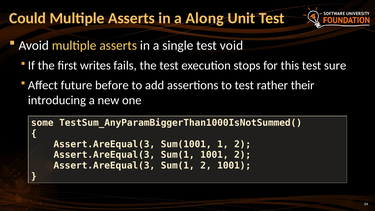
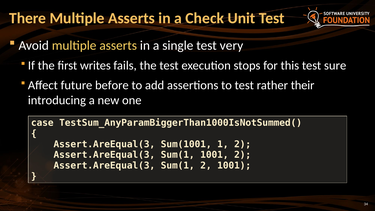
Could: Could -> There
Along: Along -> Check
void: void -> very
some: some -> case
